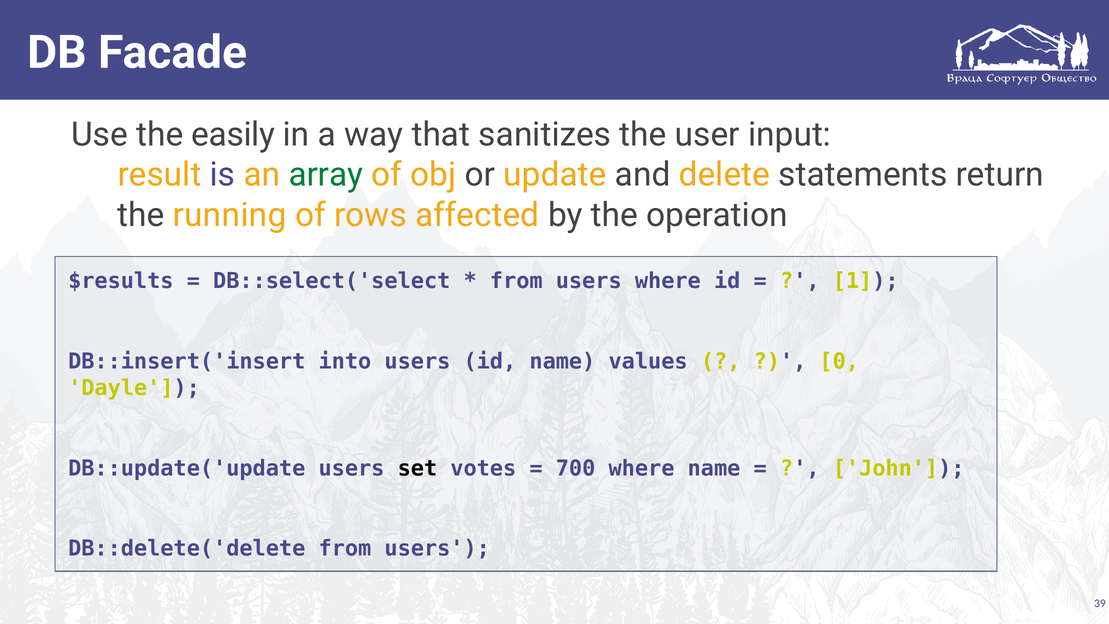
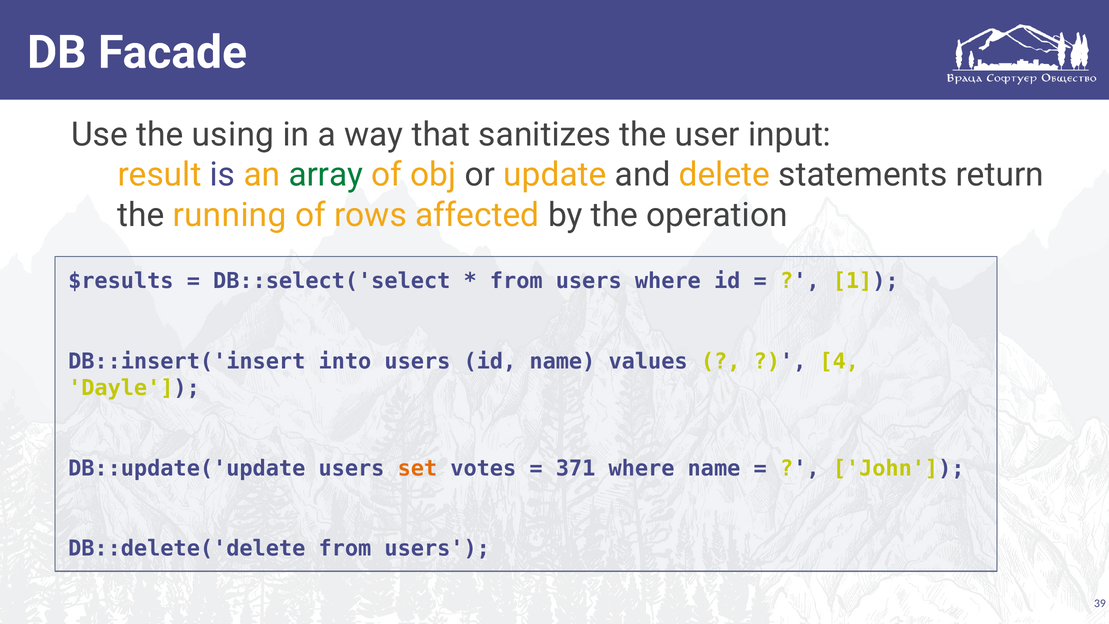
easily: easily -> using
0: 0 -> 4
set colour: black -> orange
700: 700 -> 371
